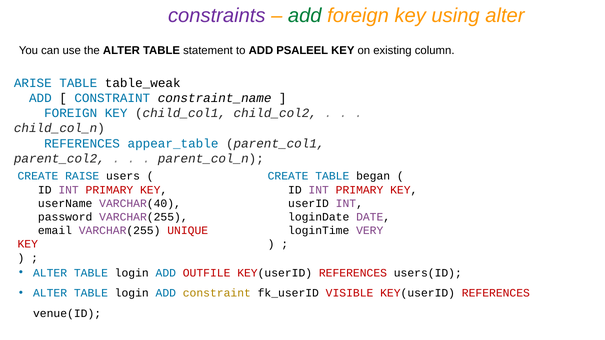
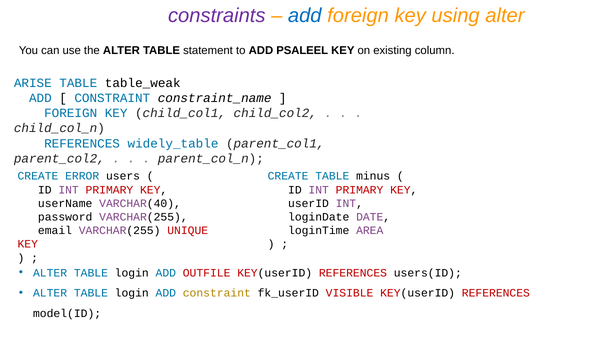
add at (305, 16) colour: green -> blue
appear_table: appear_table -> widely_table
RAISE: RAISE -> ERROR
began: began -> minus
VERY: VERY -> AREA
venue(ID: venue(ID -> model(ID
